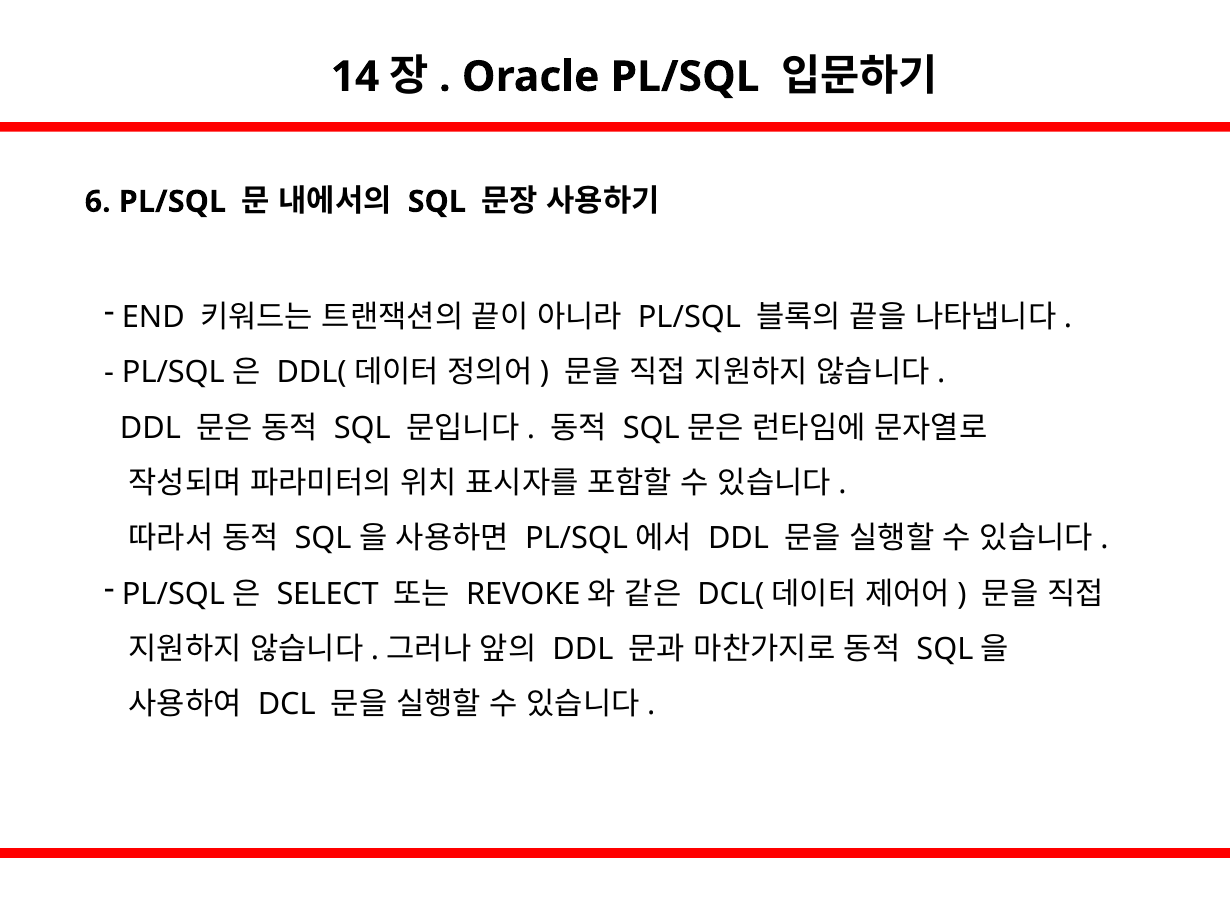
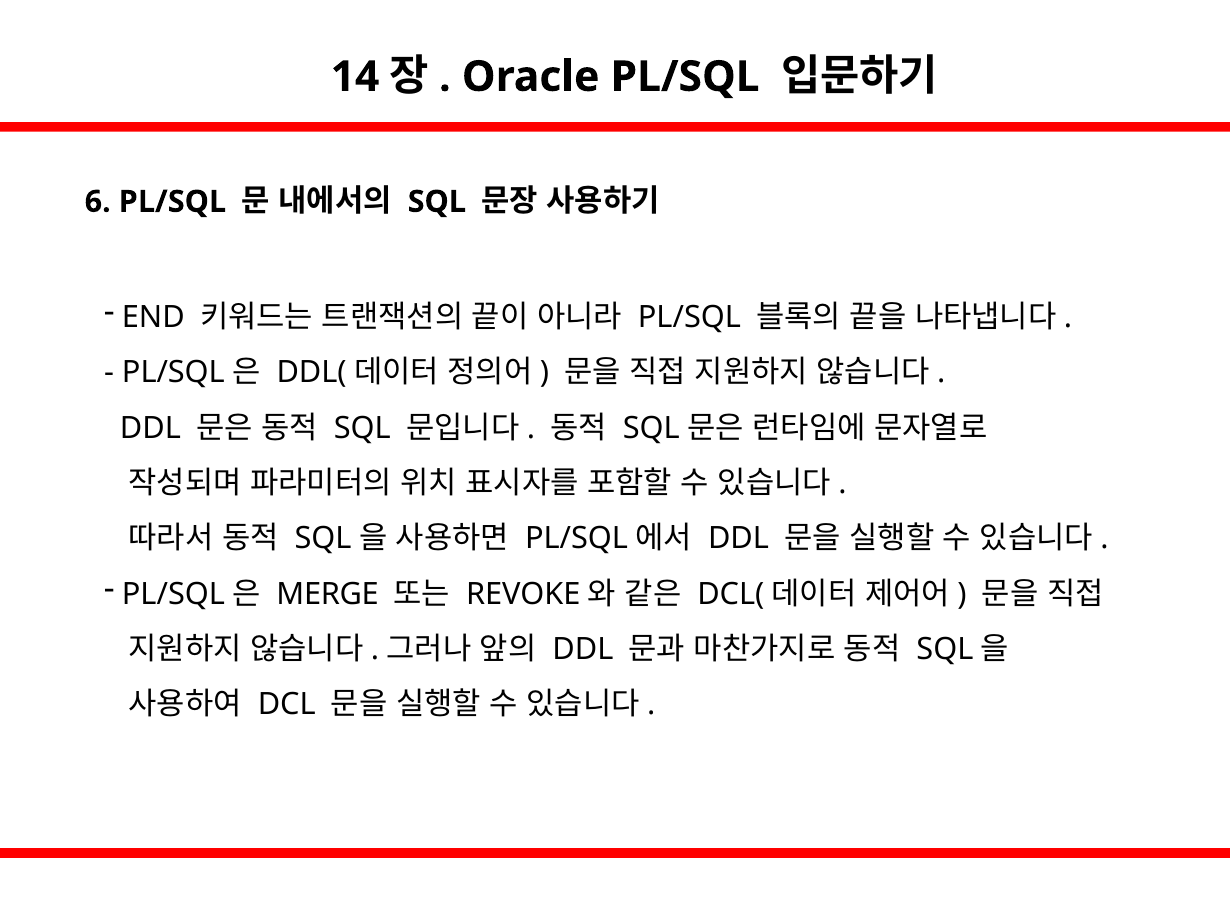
SELECT: SELECT -> MERGE
